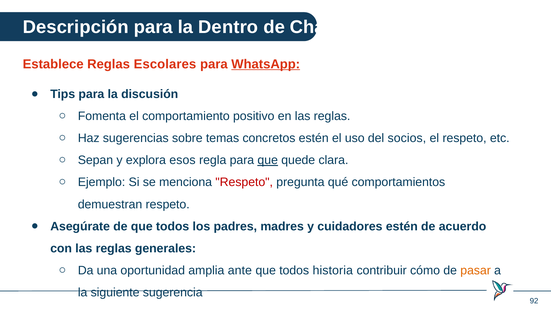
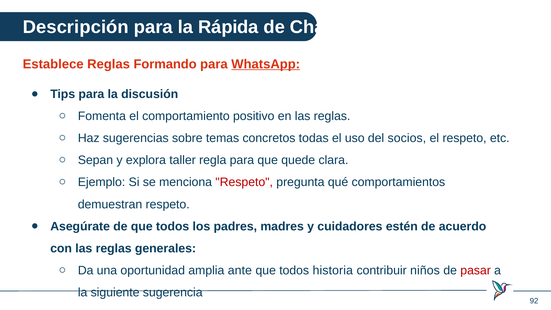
Dentro: Dentro -> Rápida
Escolares: Escolares -> Formando
concretos estén: estén -> todas
esos: esos -> taller
que at (268, 160) underline: present -> none
cómo: cómo -> niños
pasar colour: orange -> red
